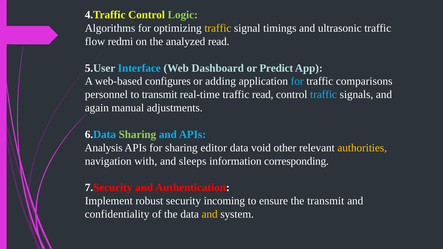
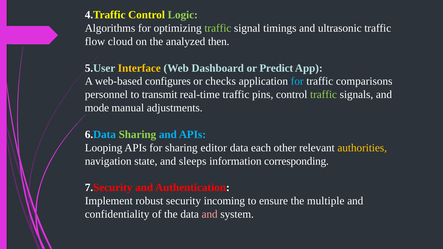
traffic at (218, 28) colour: yellow -> light green
redmi: redmi -> cloud
analyzed read: read -> then
Interface colour: light blue -> yellow
adding: adding -> checks
traffic read: read -> pins
traffic at (324, 95) colour: light blue -> light green
again: again -> mode
Analysis: Analysis -> Looping
void: void -> each
with: with -> state
the transmit: transmit -> multiple
and at (210, 214) colour: yellow -> pink
